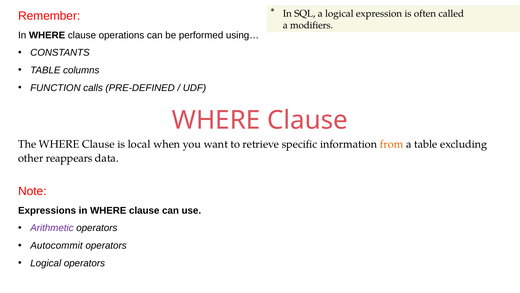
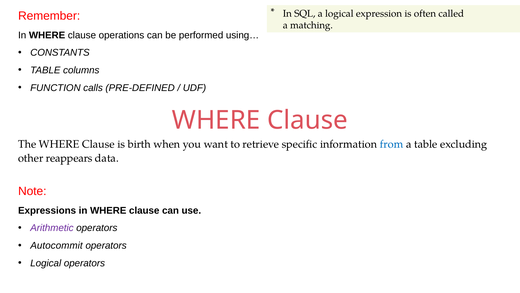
modifiers: modifiers -> matching
local: local -> birth
from colour: orange -> blue
